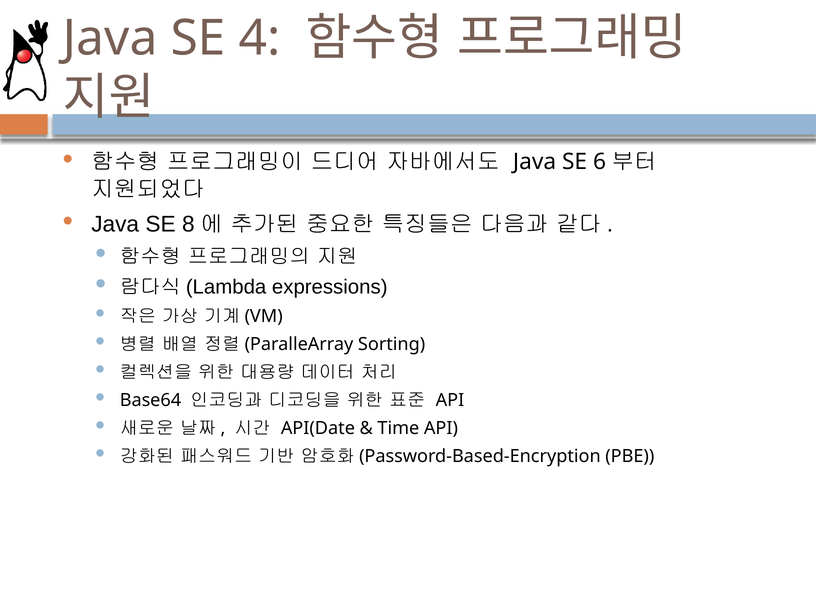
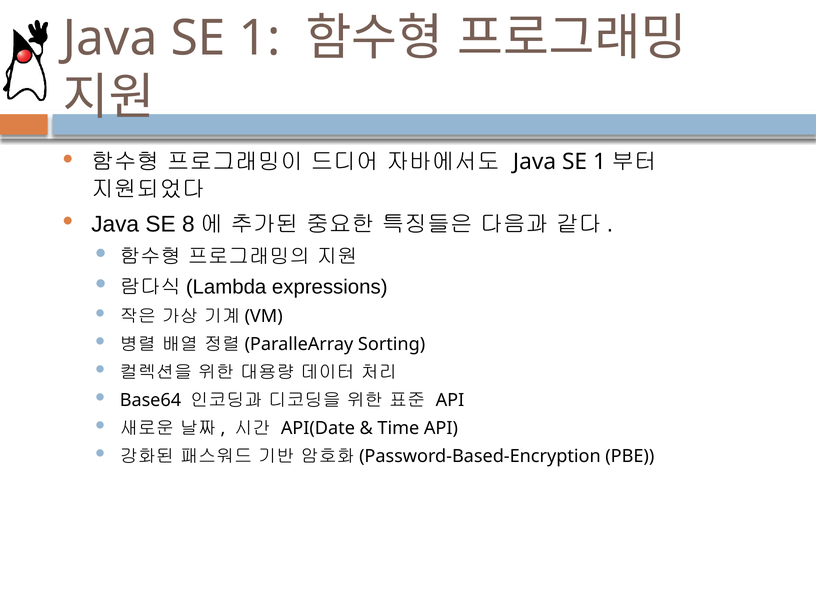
4 at (260, 38): 4 -> 1
6 at (600, 162): 6 -> 1
